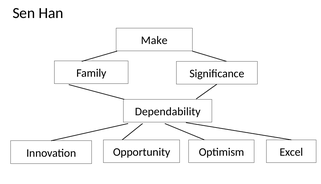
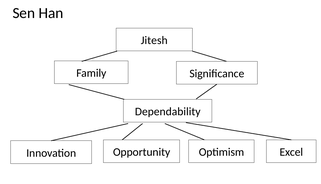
Make: Make -> Jitesh
